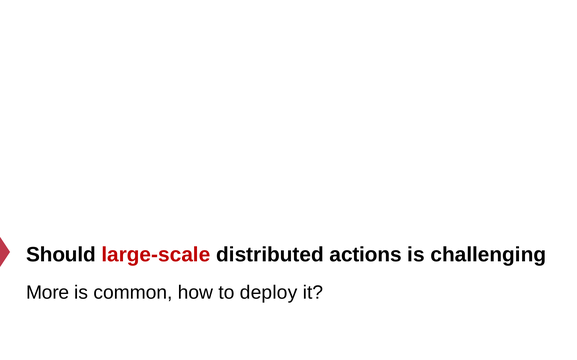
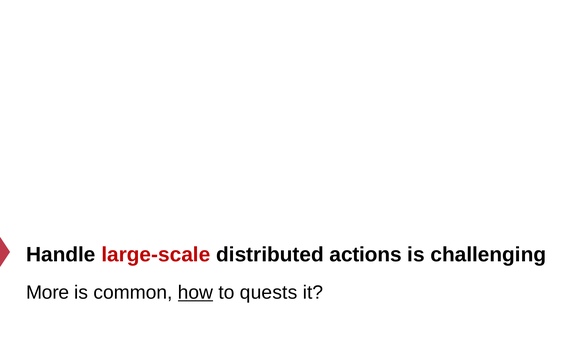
Should: Should -> Handle
how underline: none -> present
deploy: deploy -> quests
